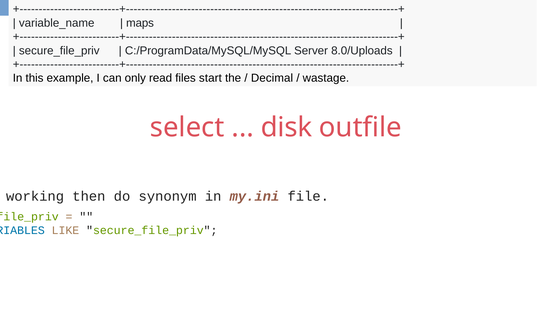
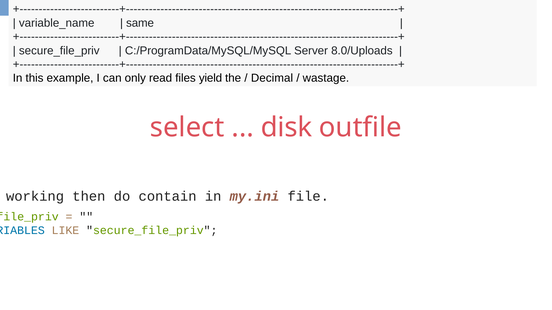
maps: maps -> same
start: start -> yield
synonym: synonym -> contain
